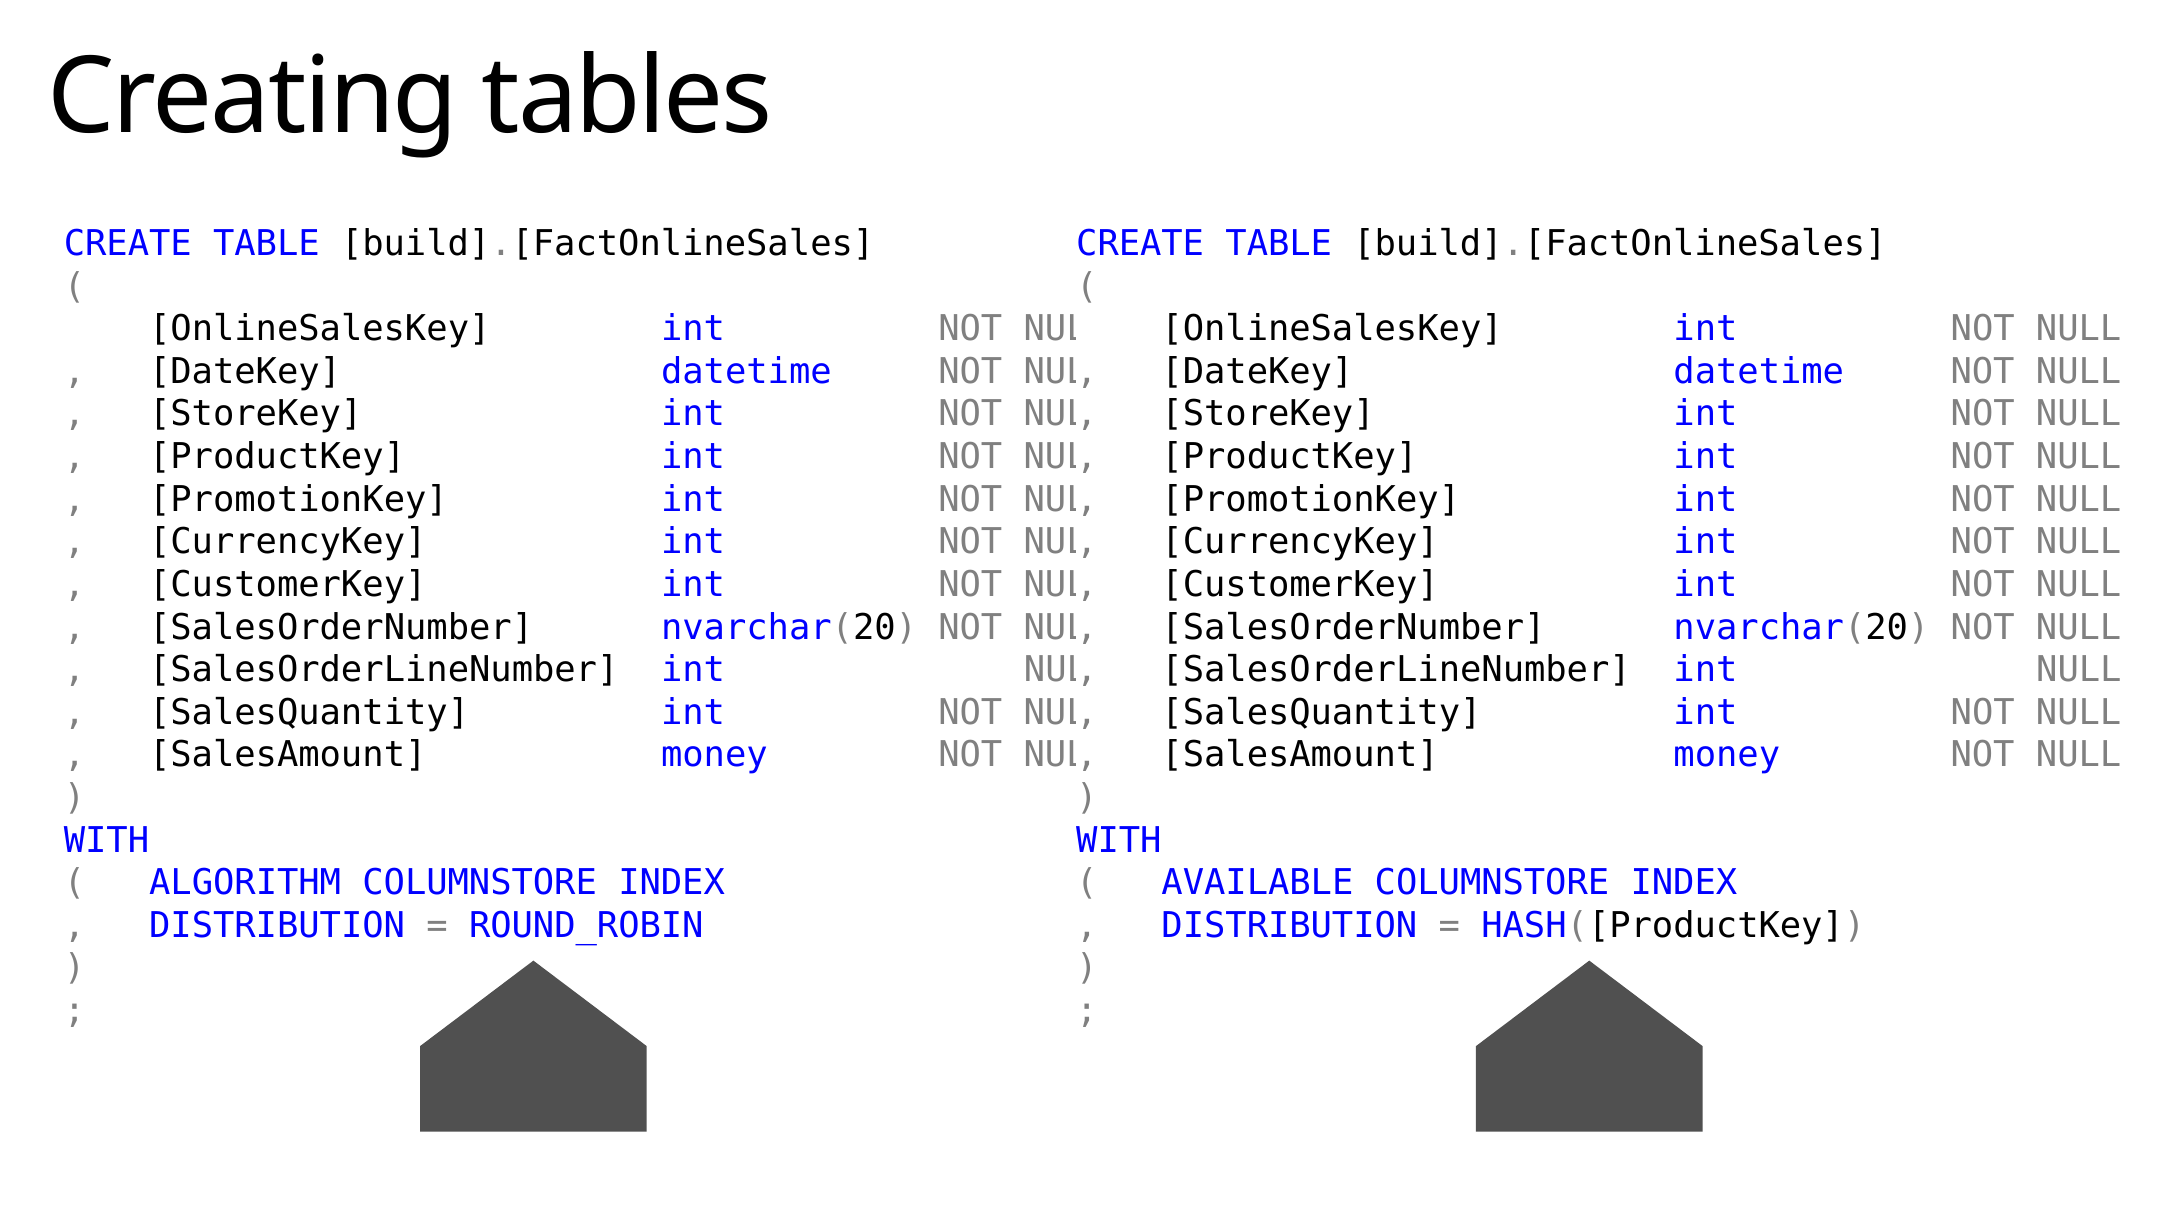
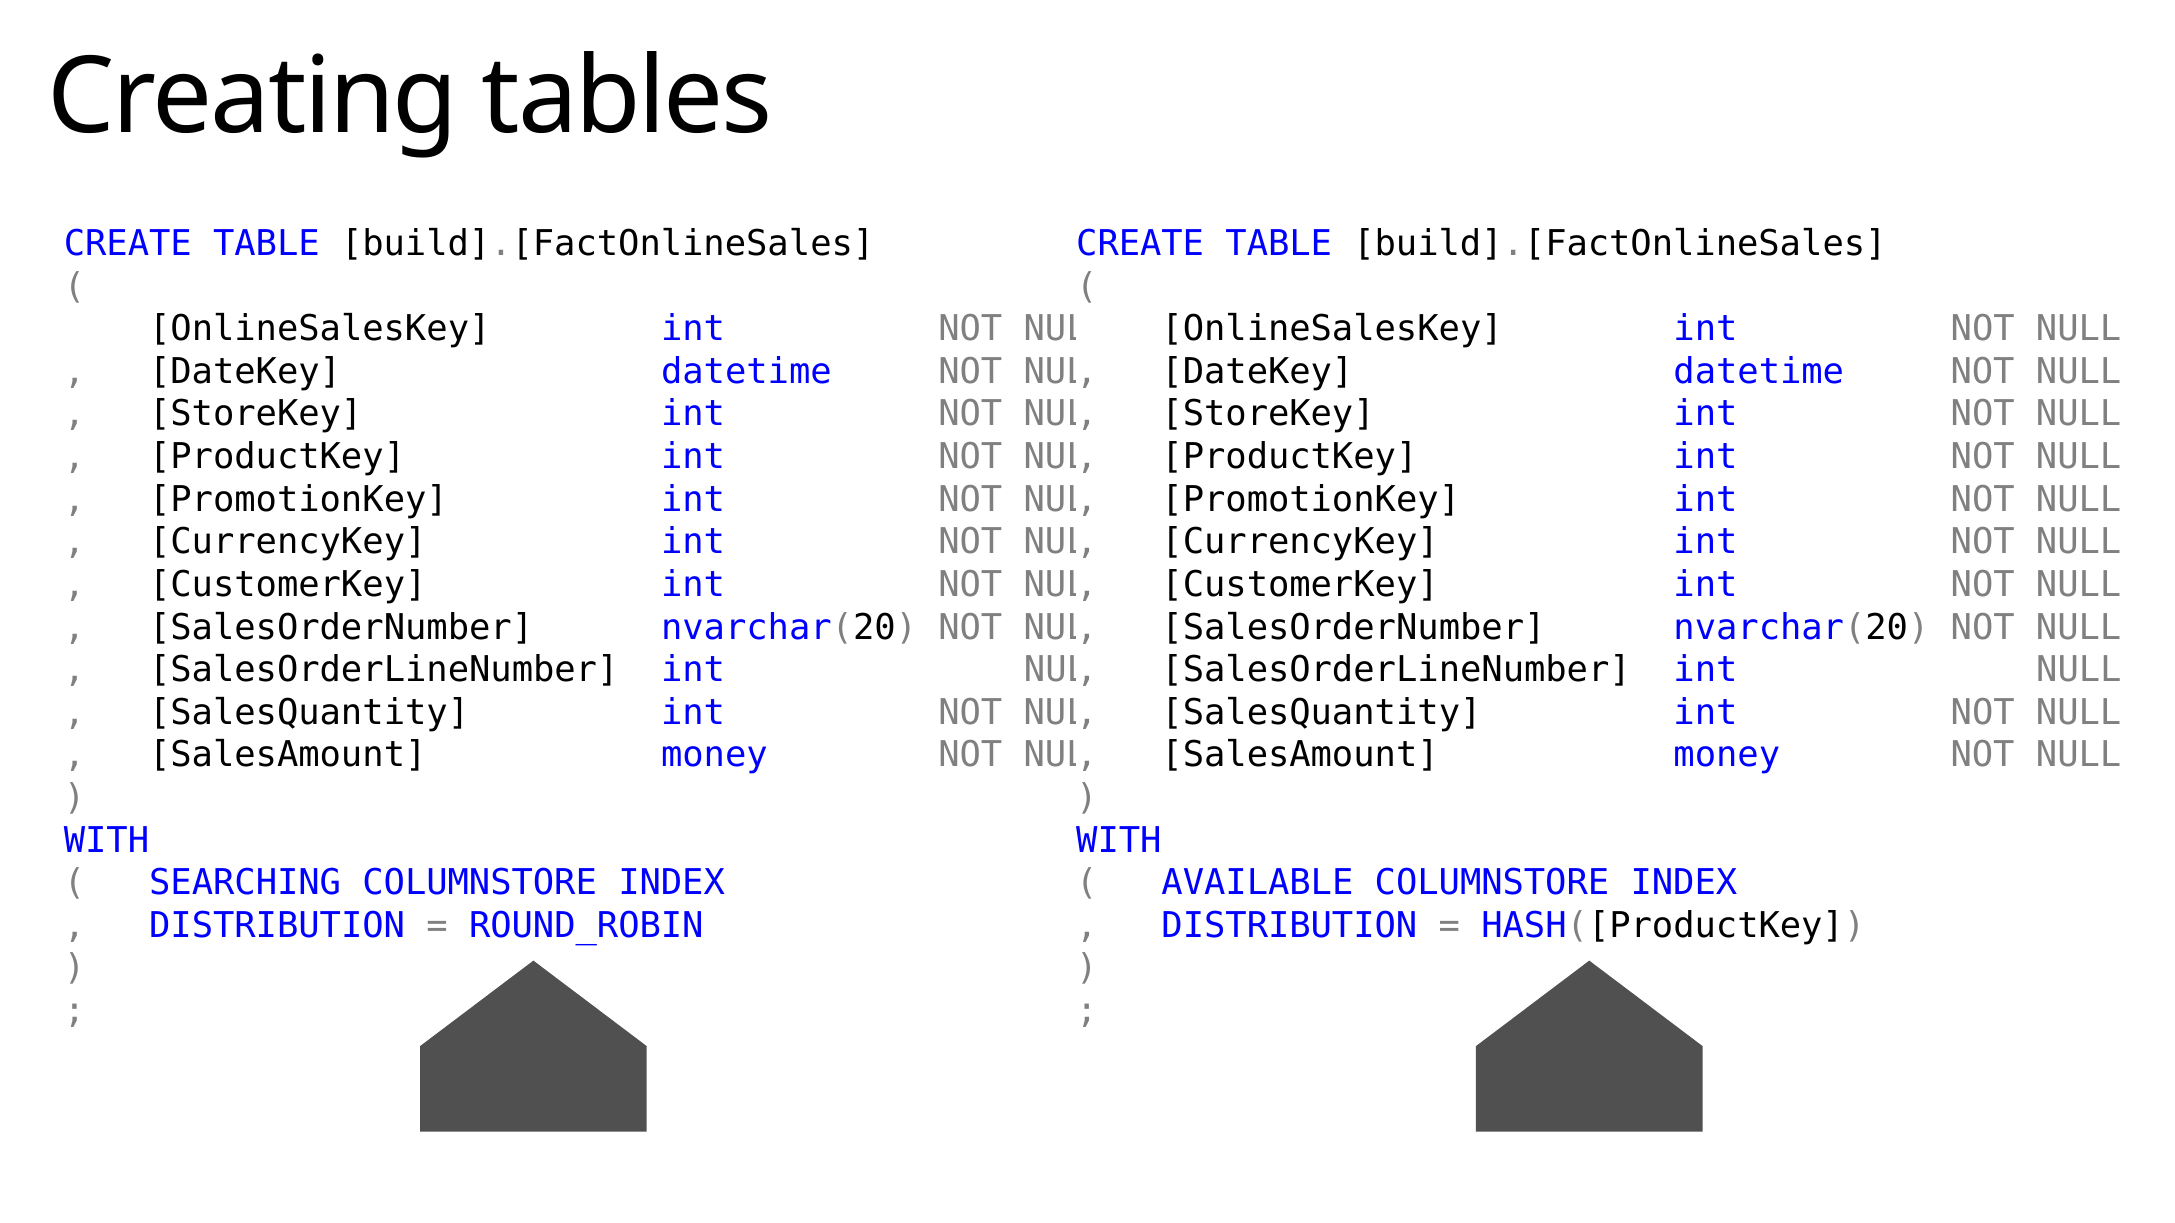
ALGORITHM: ALGORITHM -> SEARCHING
